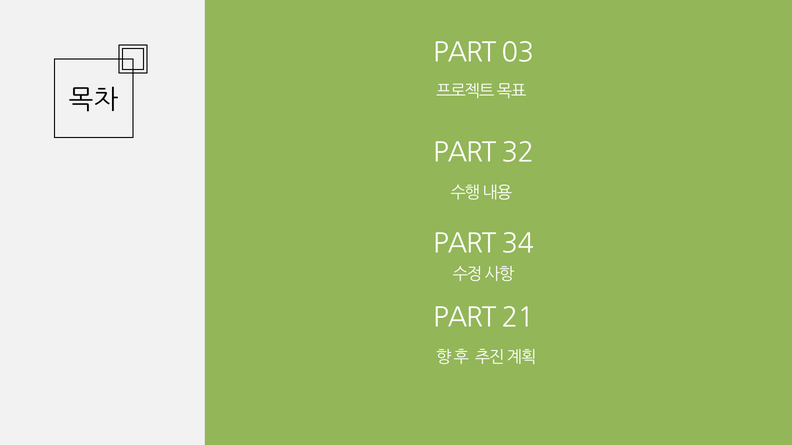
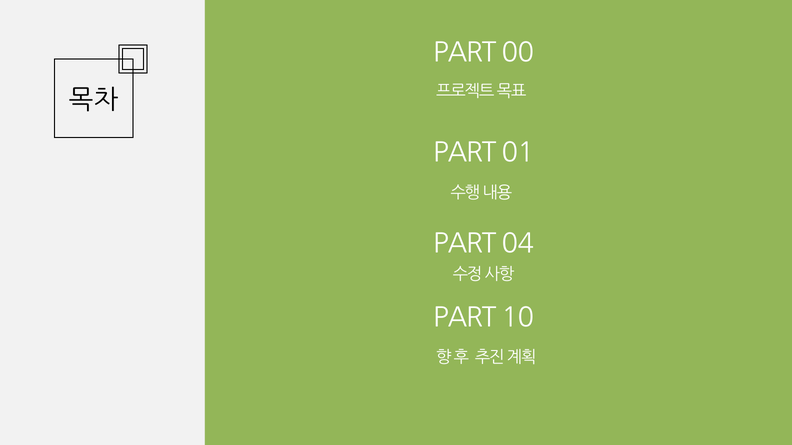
03: 03 -> 00
32: 32 -> 01
34: 34 -> 04
21: 21 -> 10
